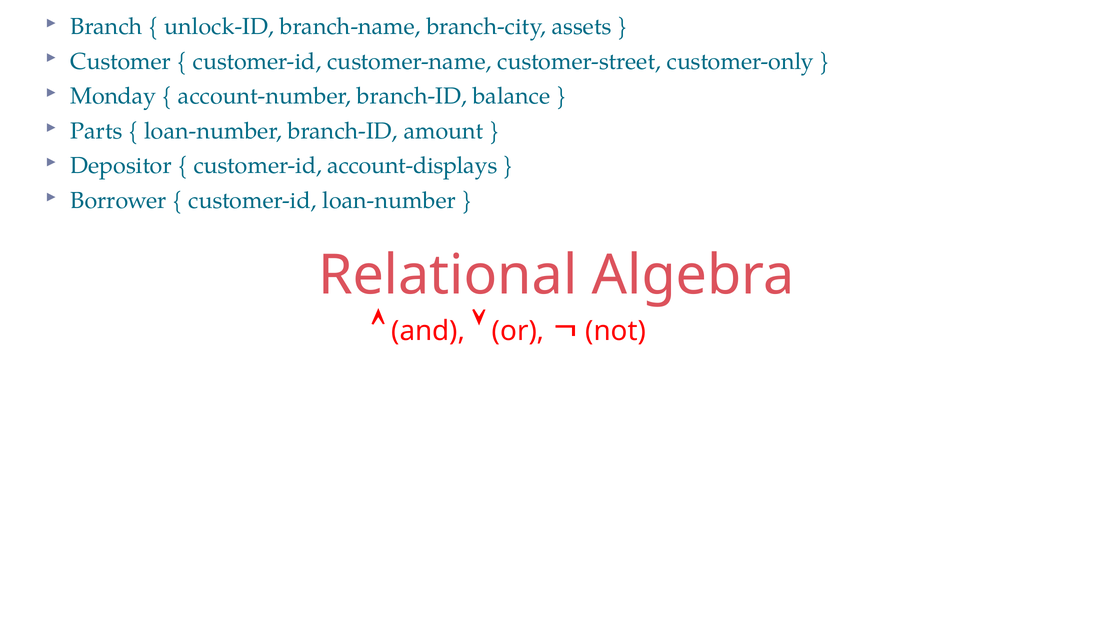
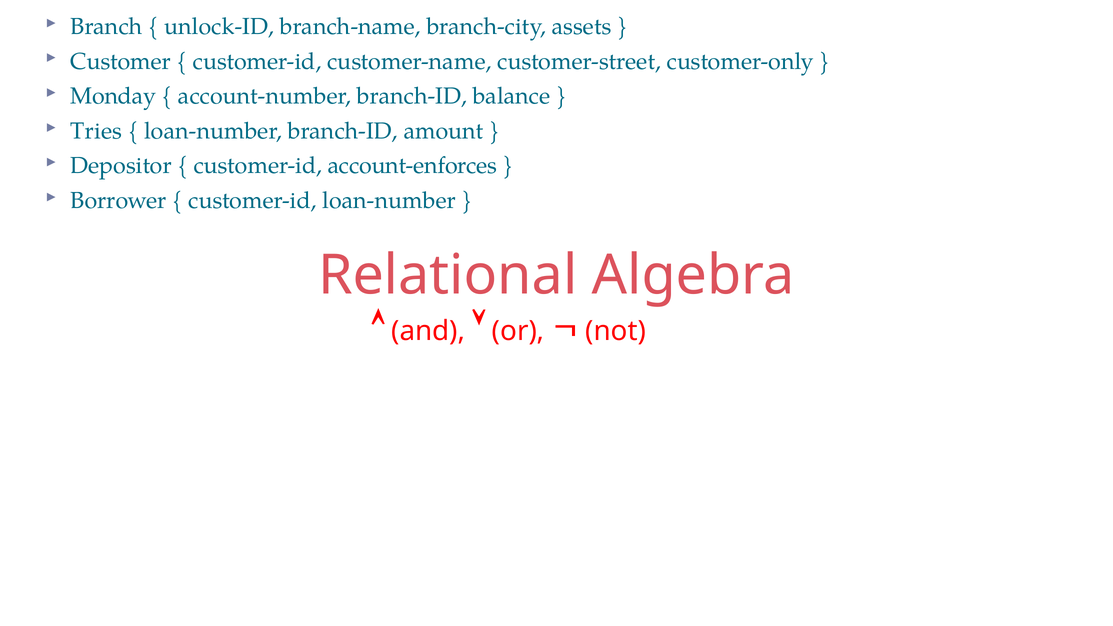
Parts: Parts -> Tries
account-displays: account-displays -> account-enforces
